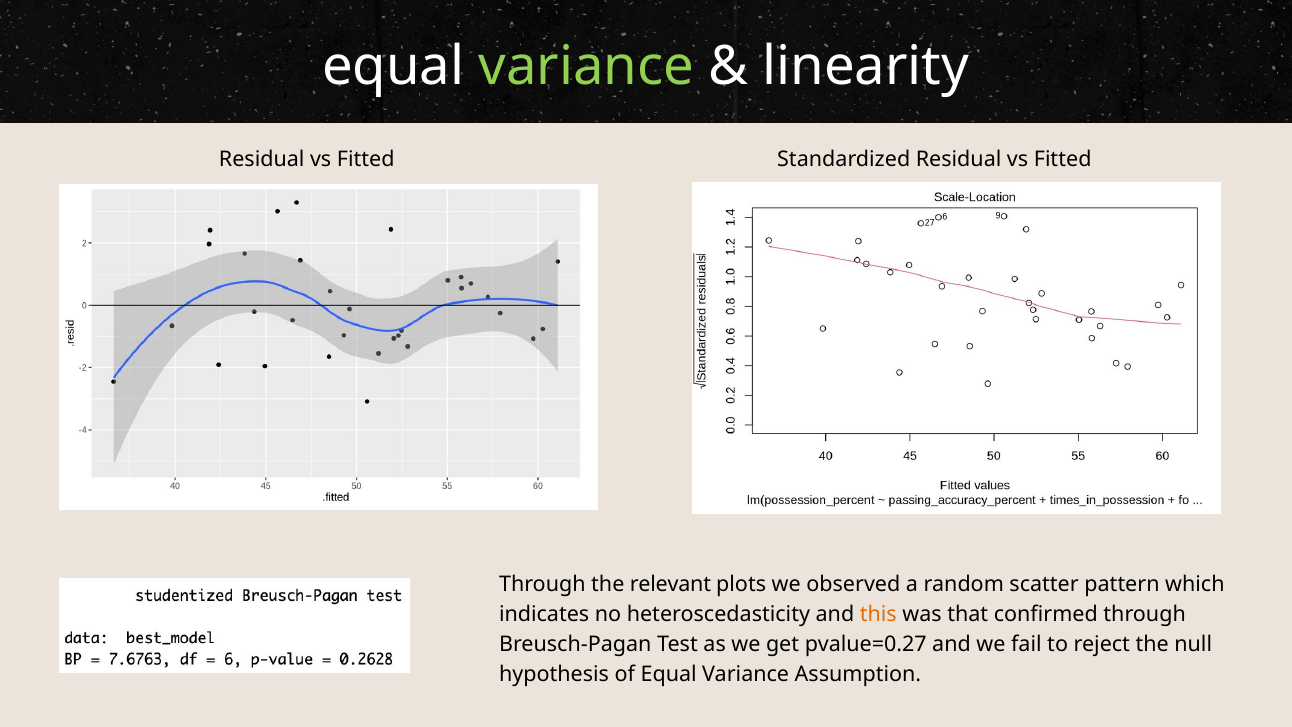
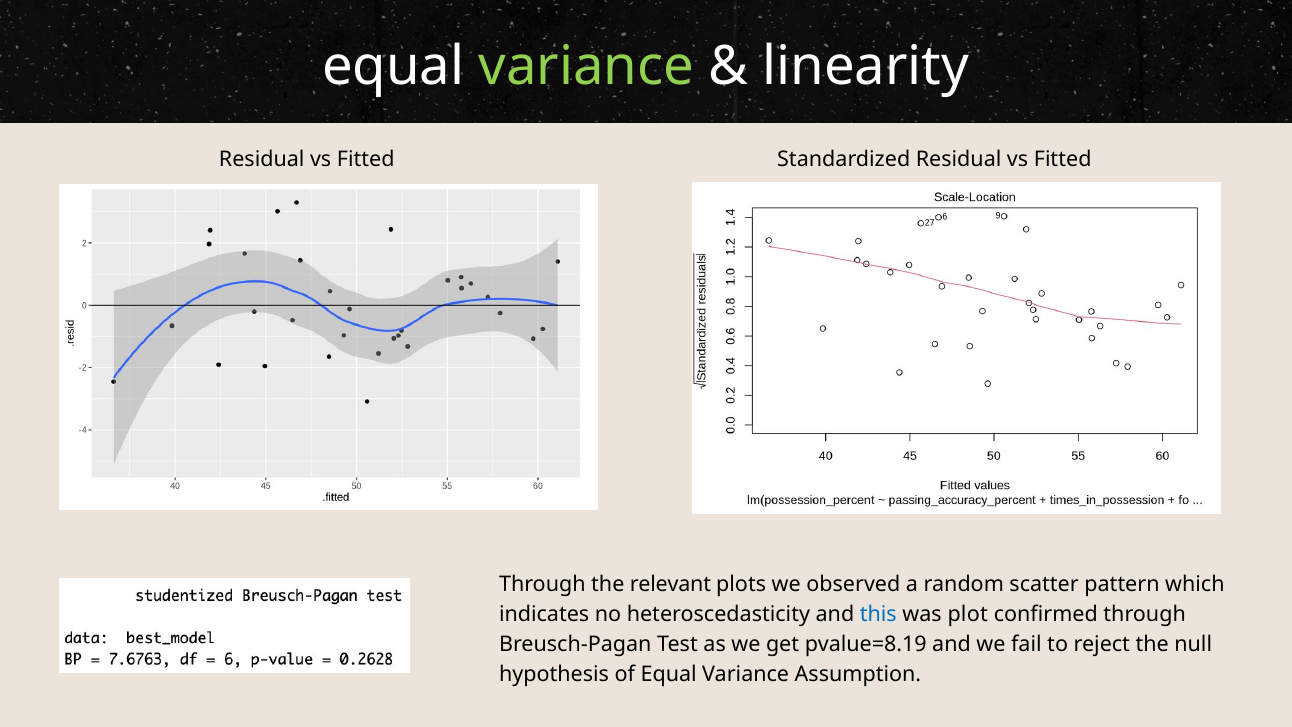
this colour: orange -> blue
that: that -> plot
pvalue=0.27: pvalue=0.27 -> pvalue=8.19
